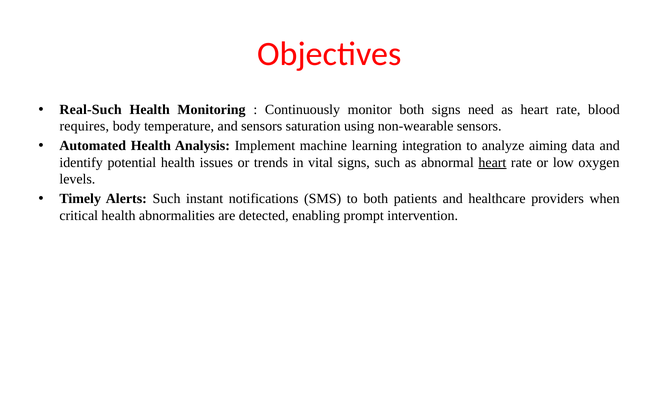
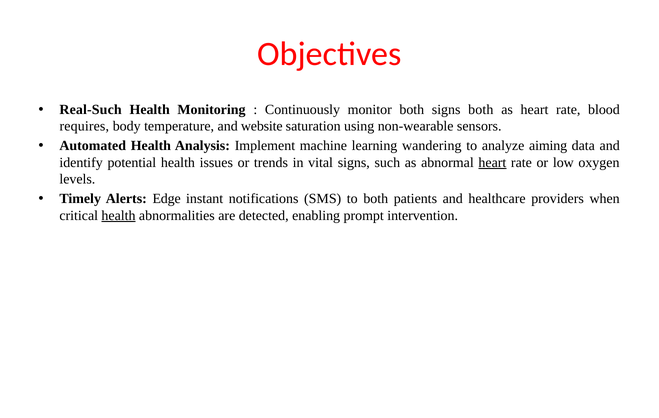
signs need: need -> both
and sensors: sensors -> website
integration: integration -> wandering
Alerts Such: Such -> Edge
health at (119, 216) underline: none -> present
